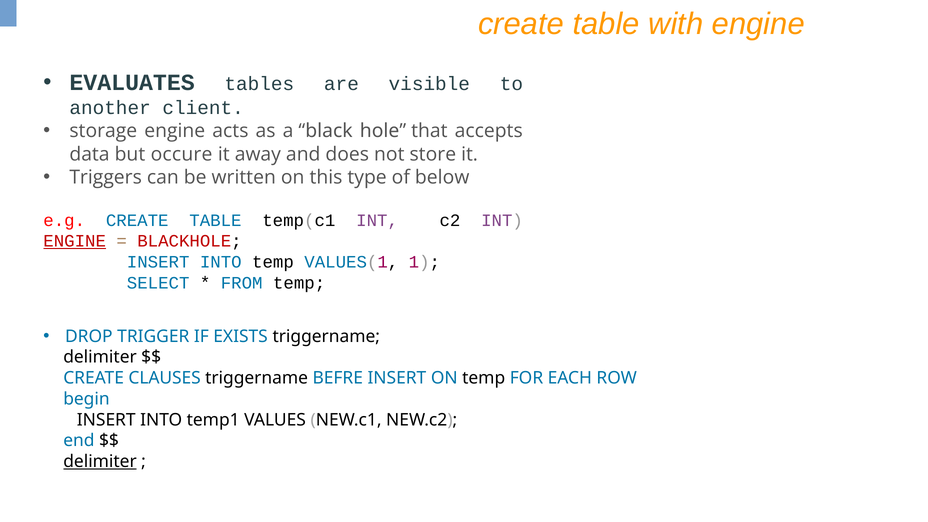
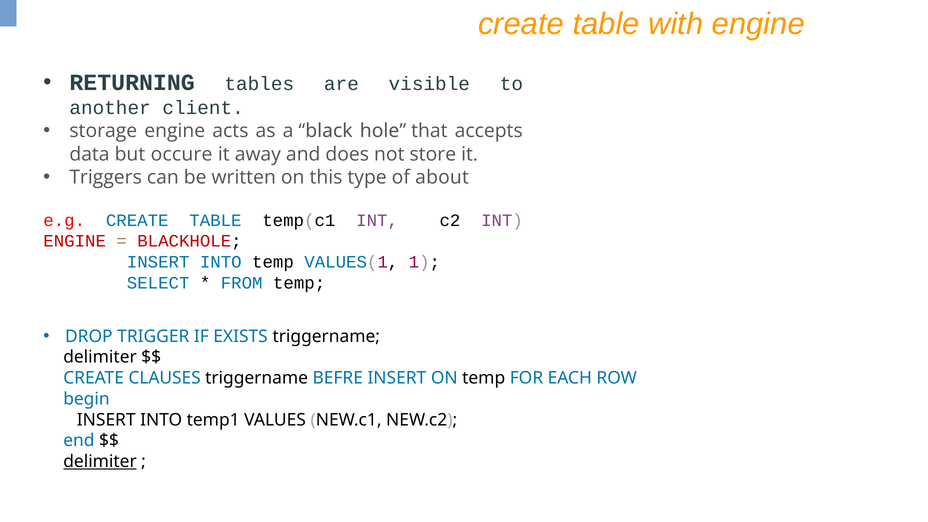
EVALUATES: EVALUATES -> RETURNING
below: below -> about
ENGINE at (75, 241) underline: present -> none
